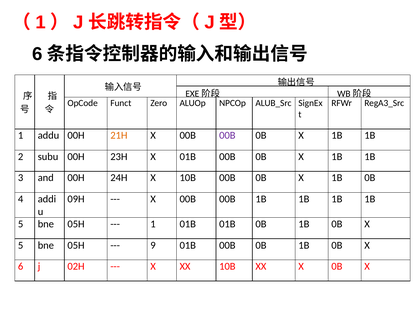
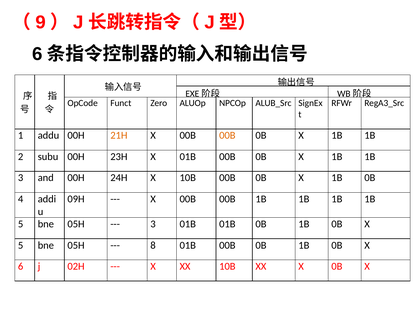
1 at (41, 23): 1 -> 9
00B at (227, 136) colour: purple -> orange
1 at (153, 224): 1 -> 3
9: 9 -> 8
